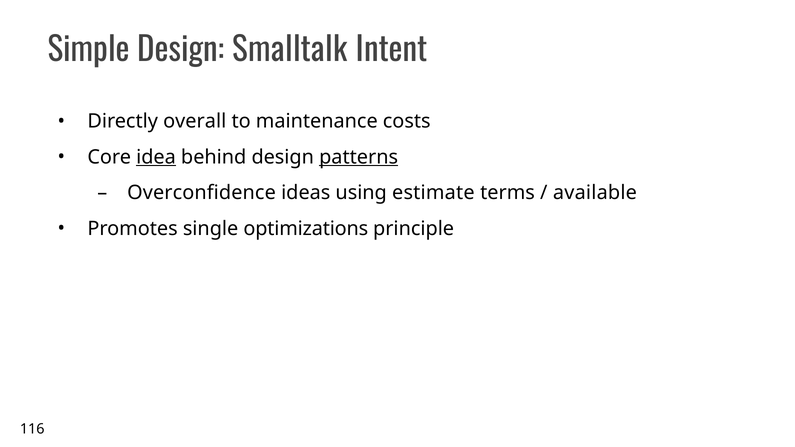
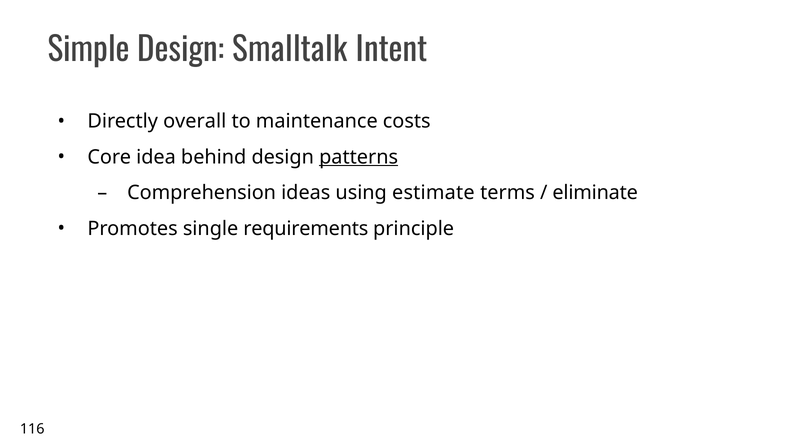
idea underline: present -> none
Overconfidence: Overconfidence -> Comprehension
available: available -> eliminate
optimizations: optimizations -> requirements
